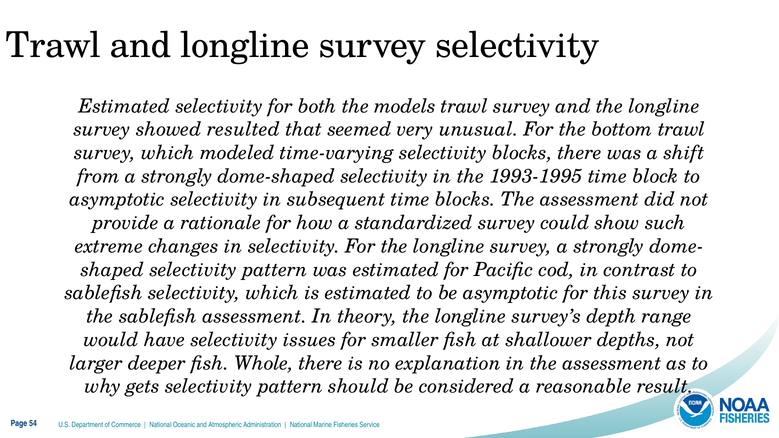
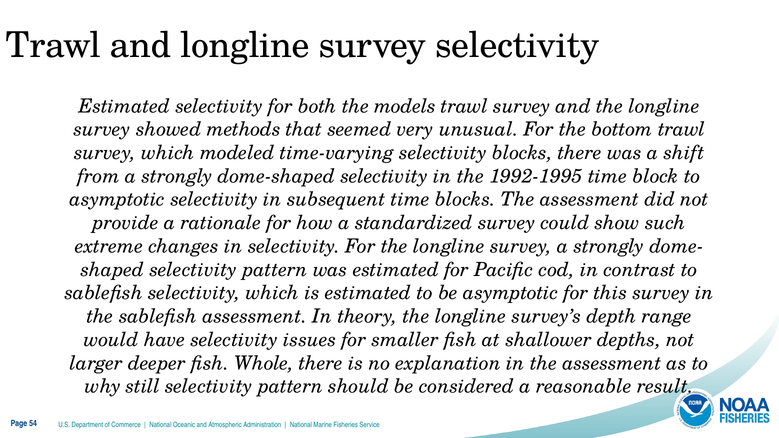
resulted: resulted -> methods
1993-1995: 1993-1995 -> 1992-1995
gets: gets -> still
